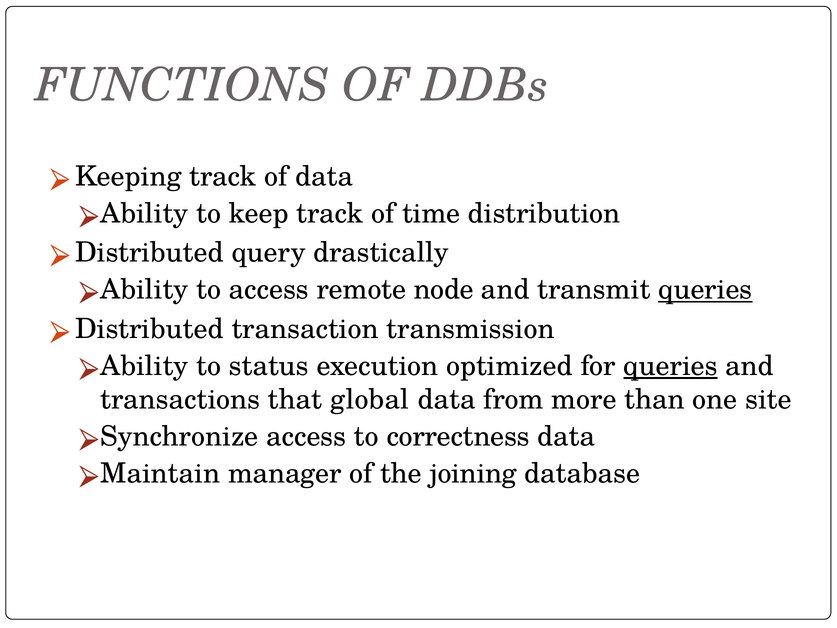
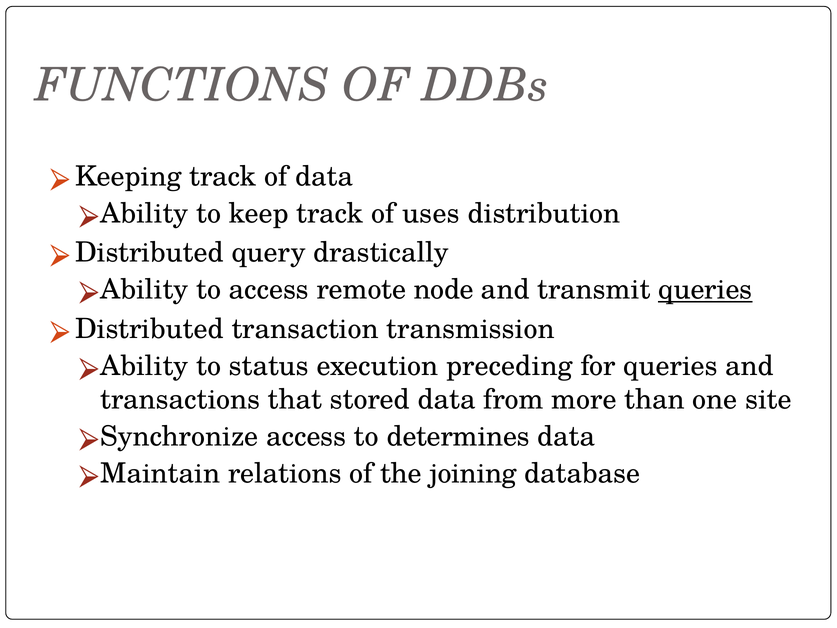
time: time -> uses
optimized: optimized -> preceding
queries at (671, 366) underline: present -> none
global: global -> stored
correctness: correctness -> determines
manager: manager -> relations
